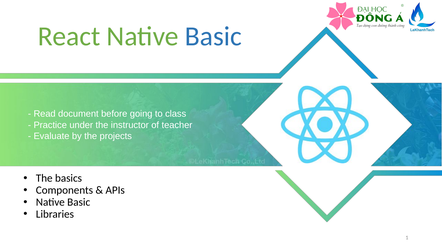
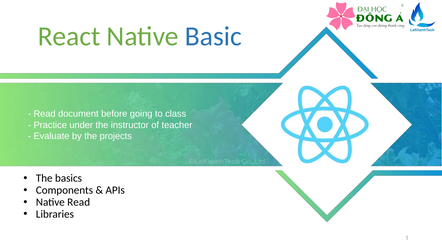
Basic at (79, 202): Basic -> Read
